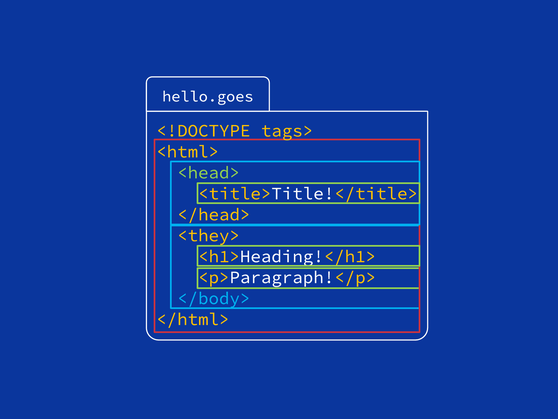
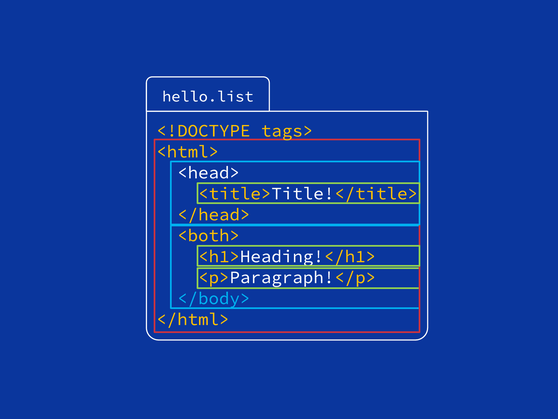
hello.goes: hello.goes -> hello.list
<head> colour: light green -> white
<they>: <they> -> <both>
